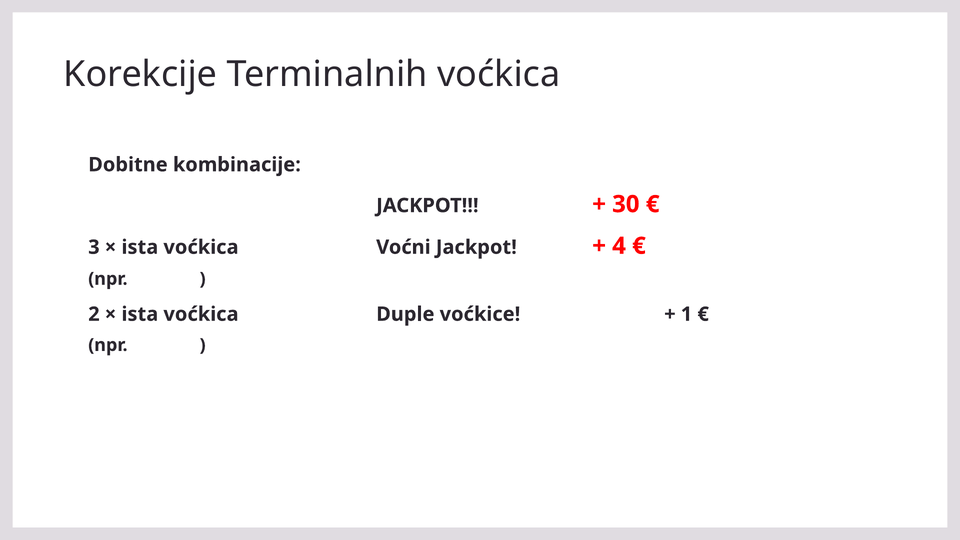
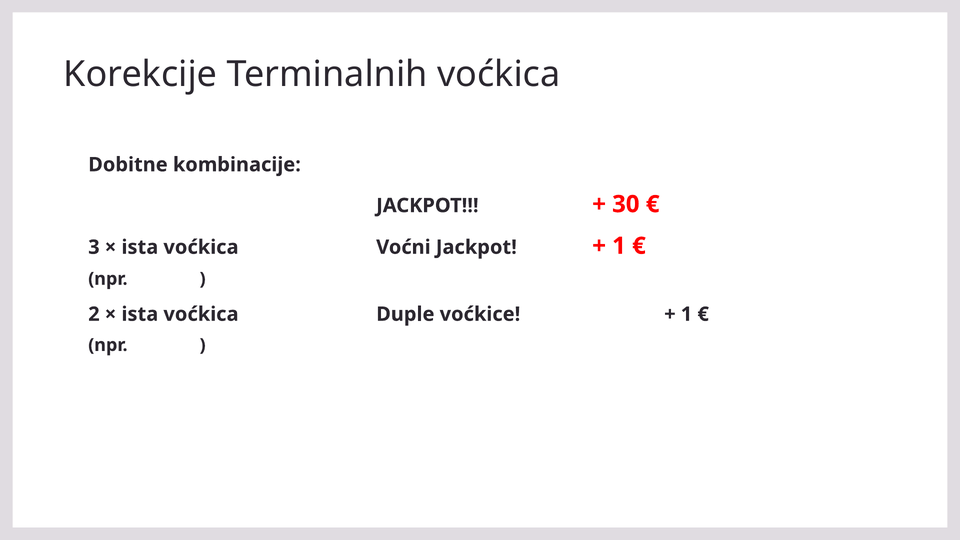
4 at (619, 246): 4 -> 1
